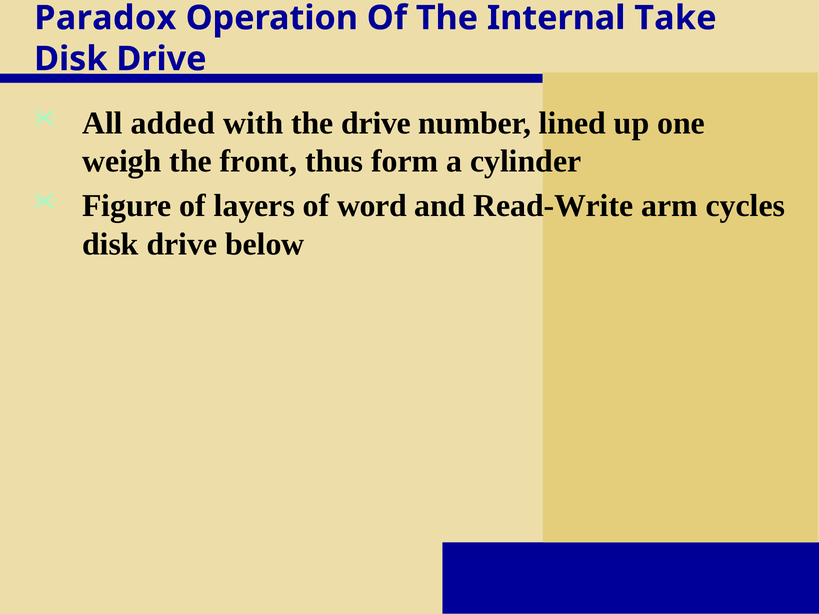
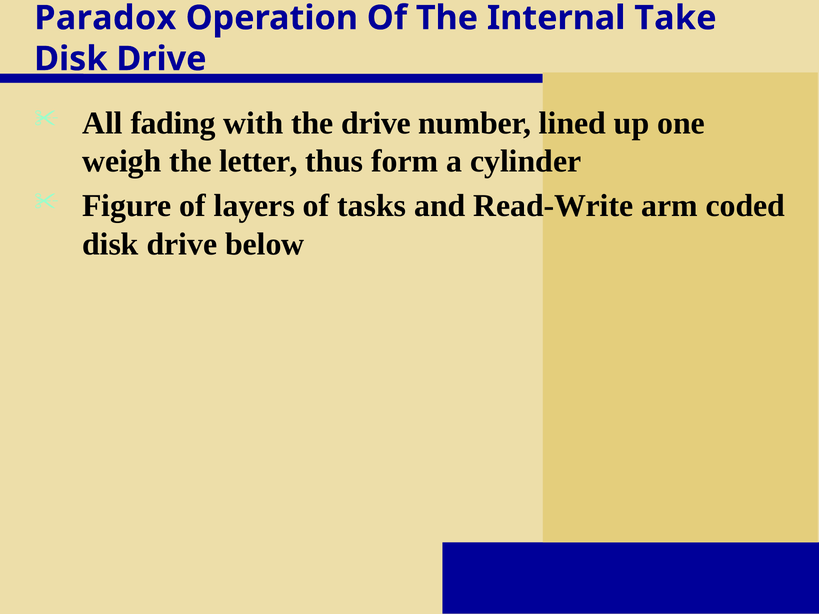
added: added -> fading
front: front -> letter
word: word -> tasks
cycles: cycles -> coded
